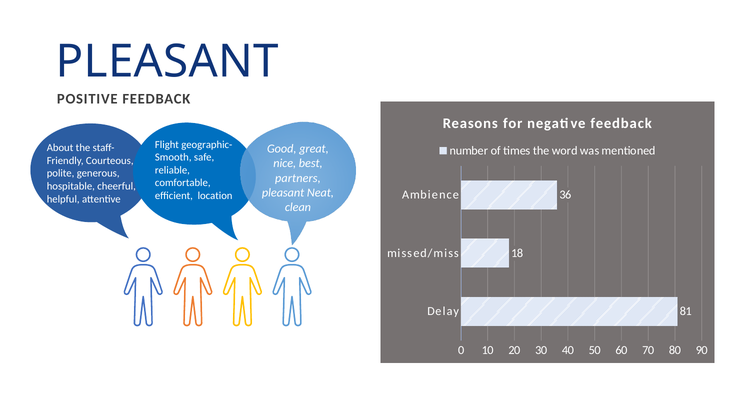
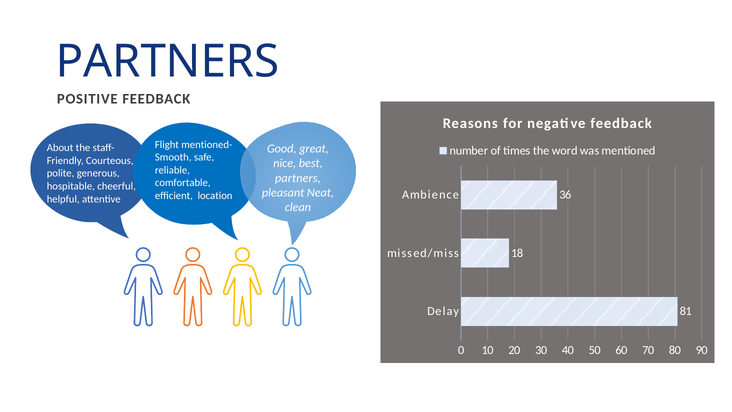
PLEASANT at (167, 61): PLEASANT -> PARTNERS
geographic-: geographic- -> mentioned-
